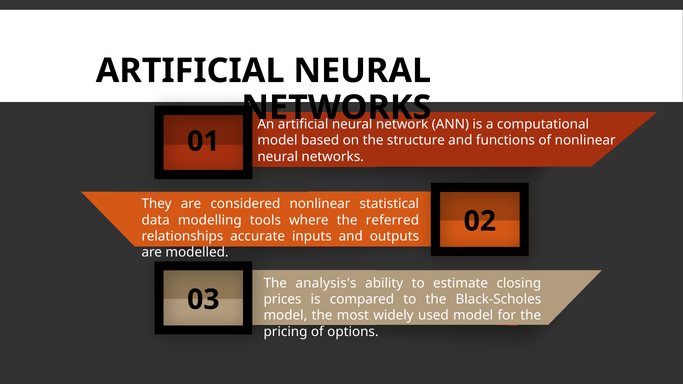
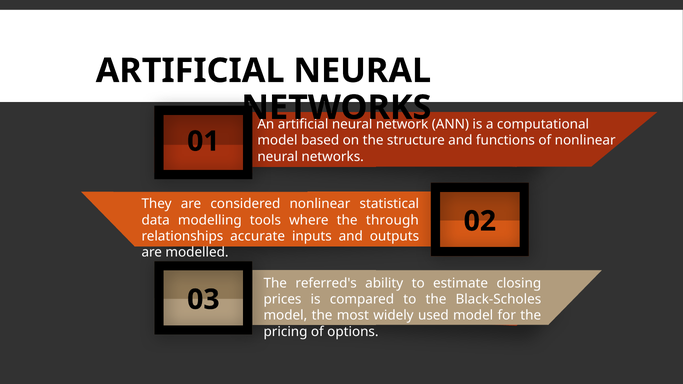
referred: referred -> through
analysis's: analysis's -> referred's
